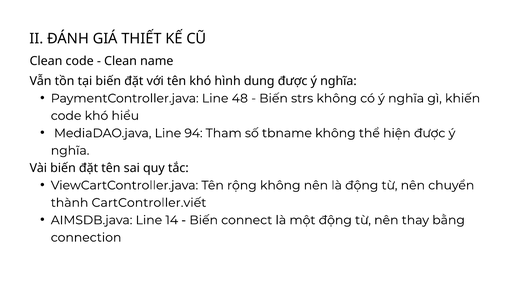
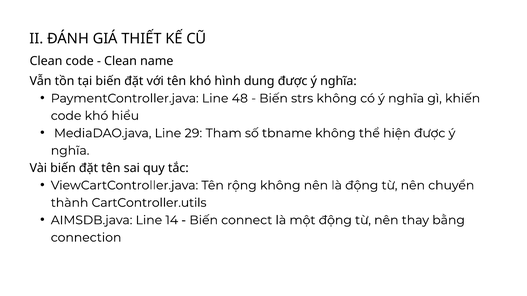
94: 94 -> 29
CartController.viết: CartController.viết -> CartController.utils
